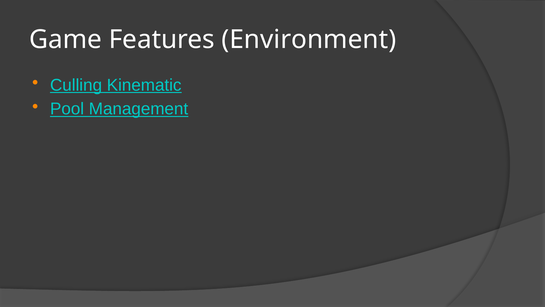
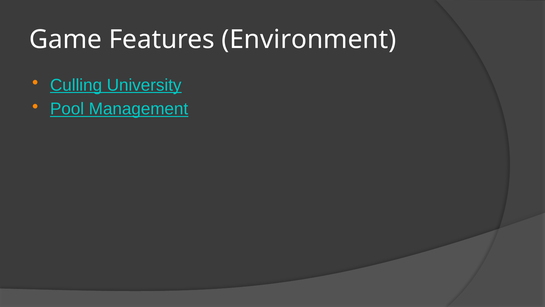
Kinematic: Kinematic -> University
